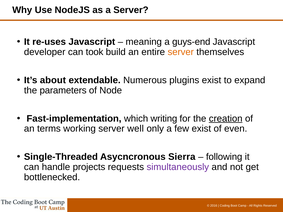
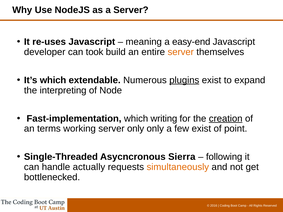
guys-end: guys-end -> easy-end
It’s about: about -> which
plugins underline: none -> present
parameters: parameters -> interpreting
server well: well -> only
even: even -> point
projects: projects -> actually
simultaneously colour: purple -> orange
